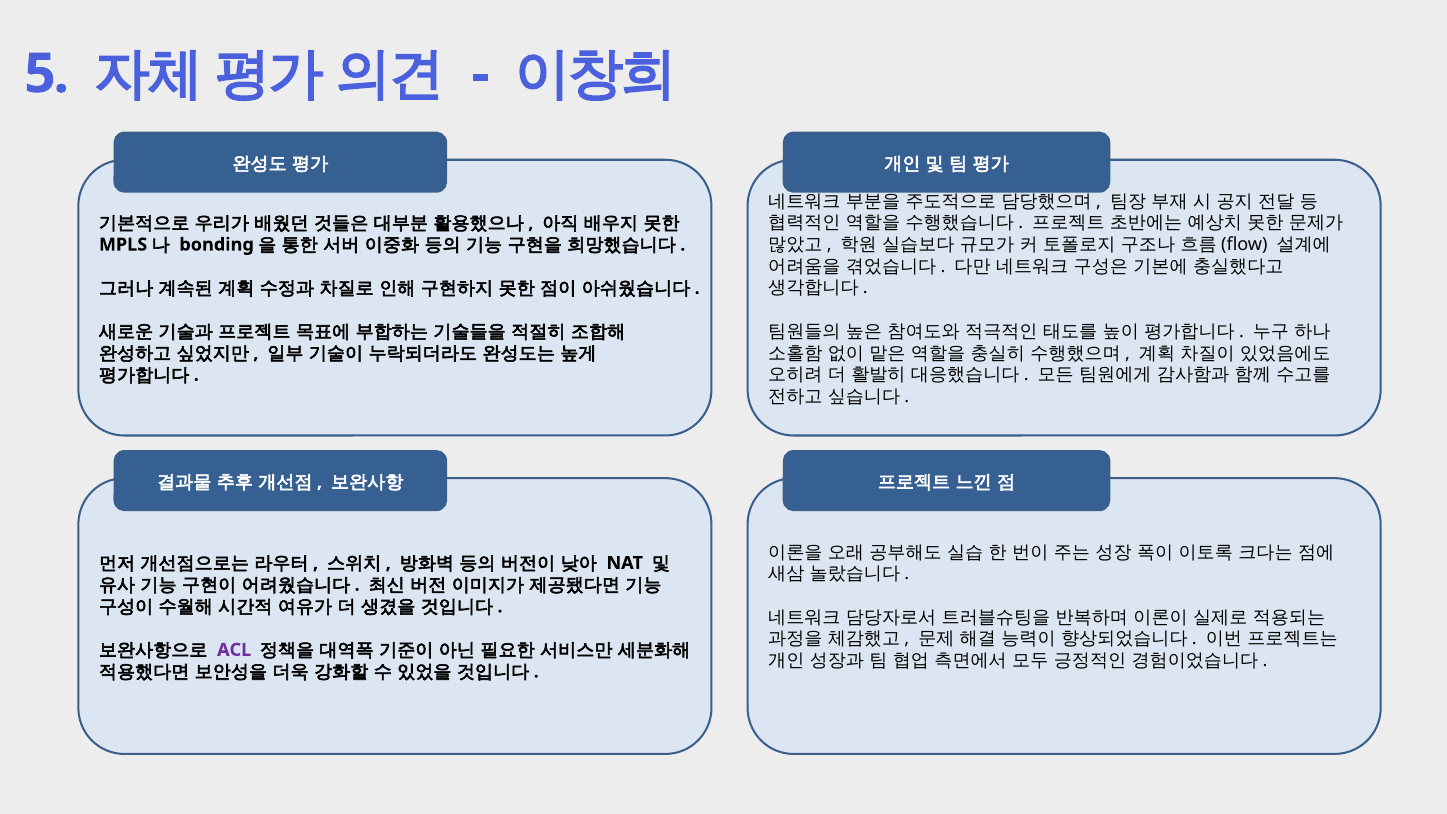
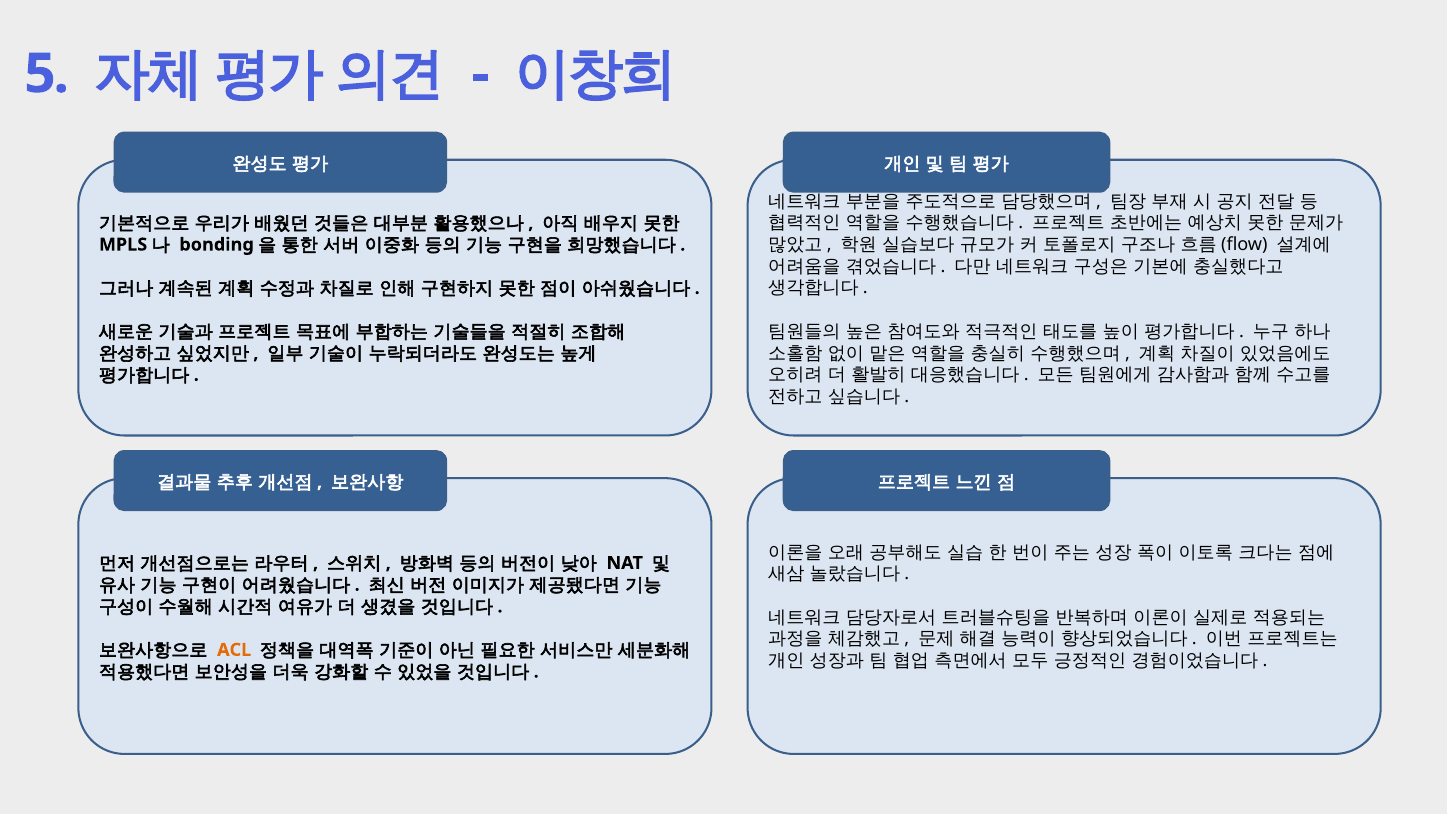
ACL colour: purple -> orange
